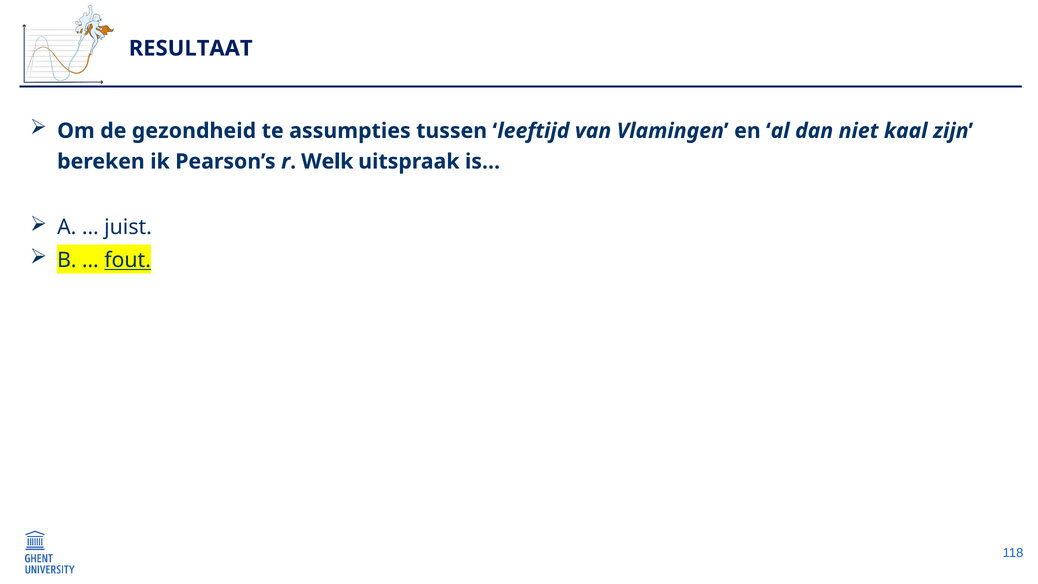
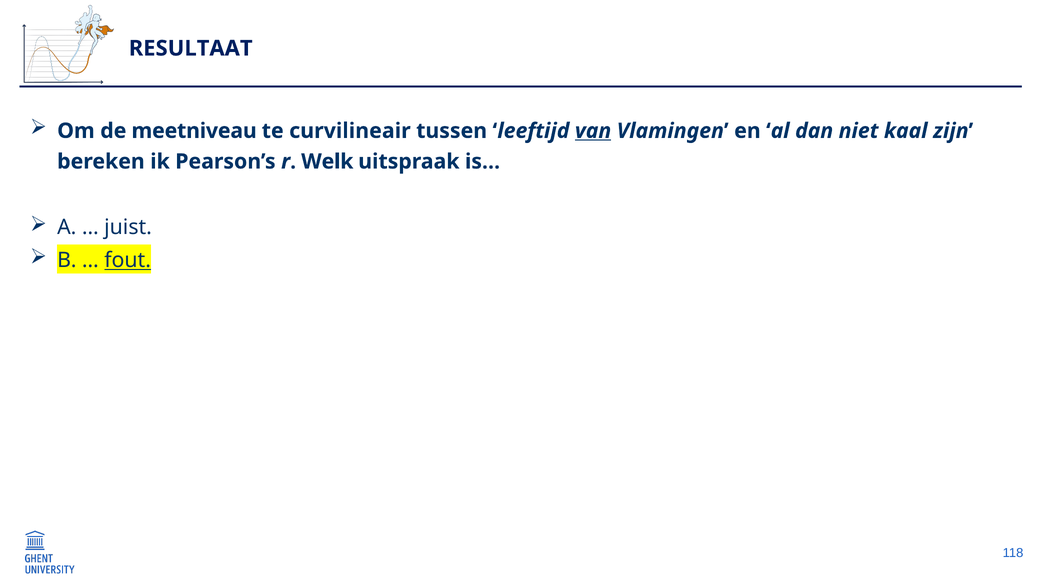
gezondheid: gezondheid -> meetniveau
assumpties: assumpties -> curvilineair
van underline: none -> present
